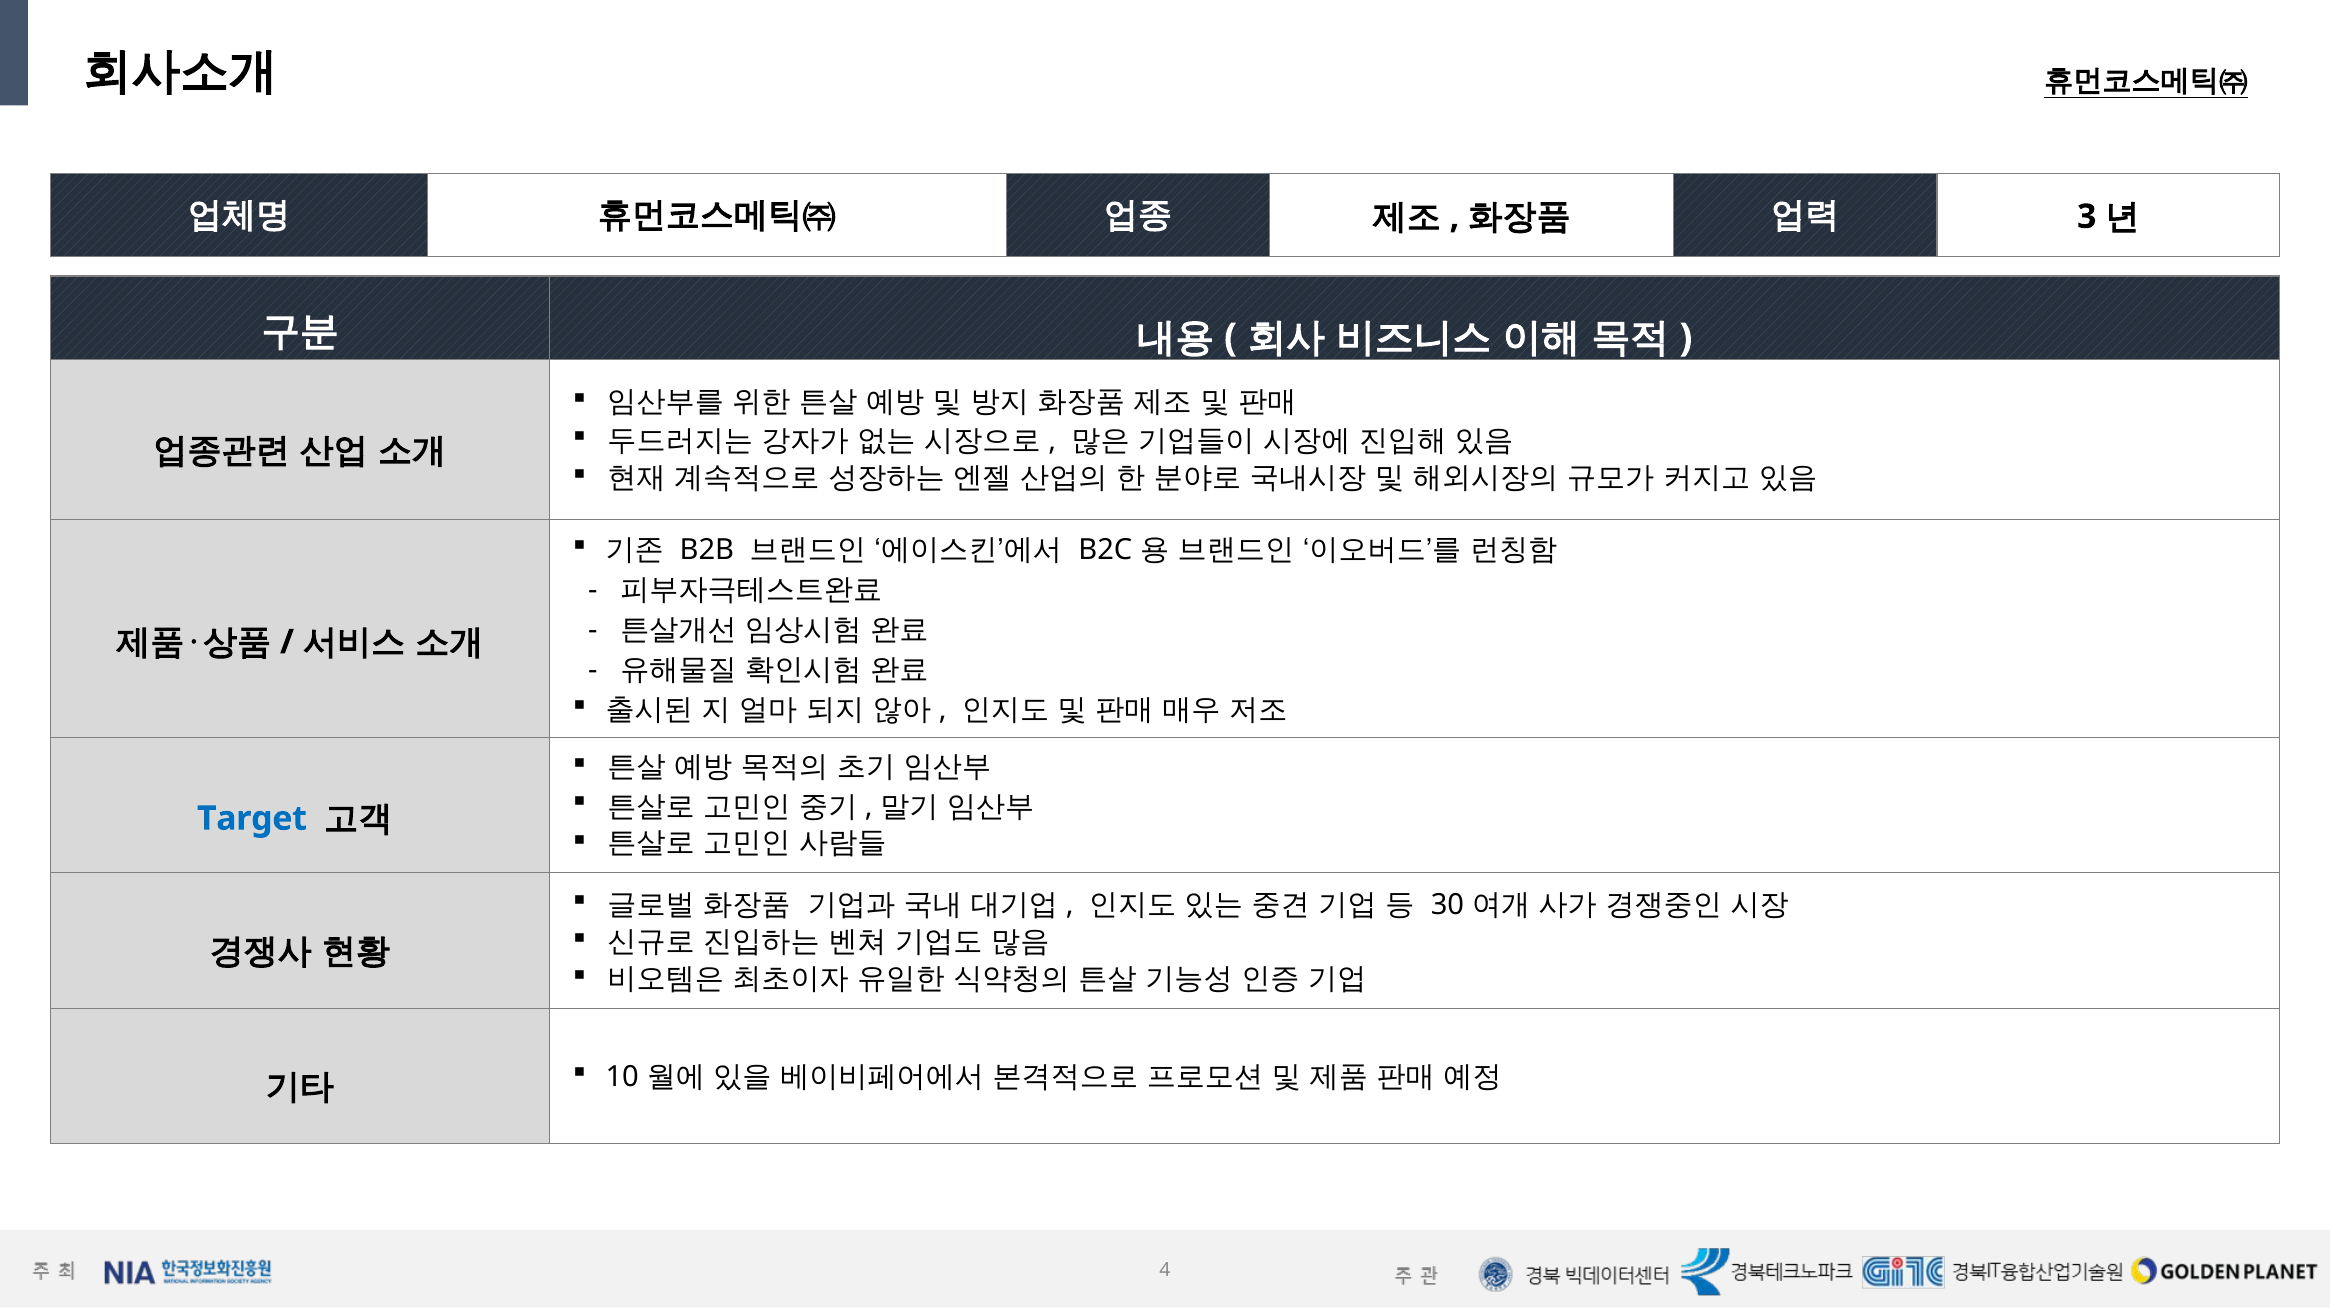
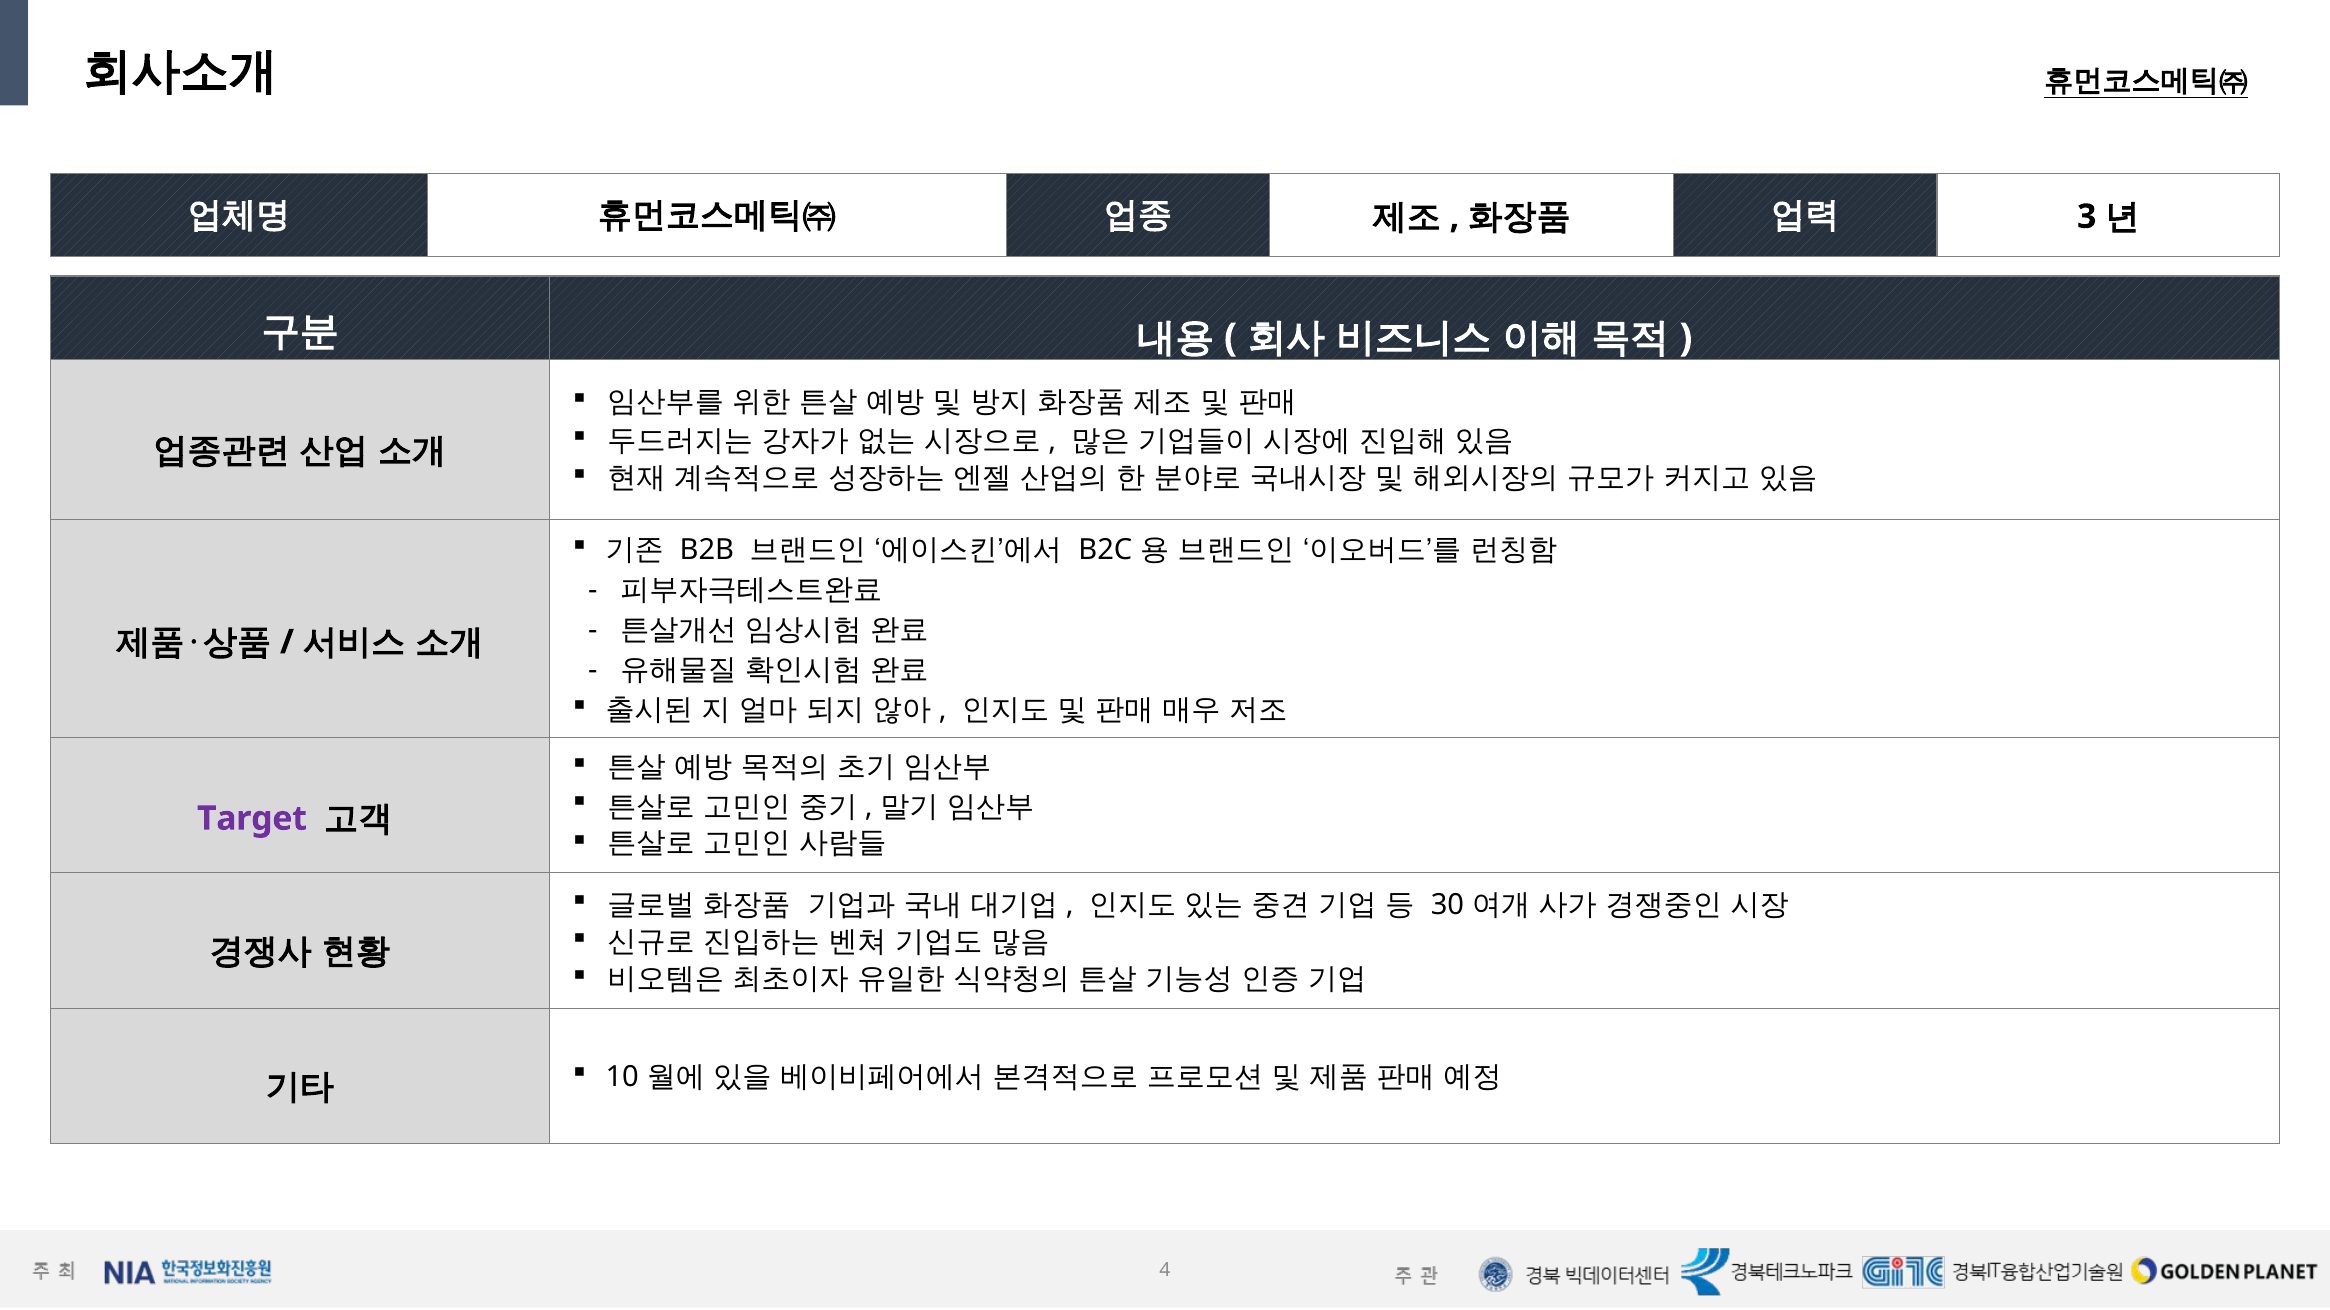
Target colour: blue -> purple
